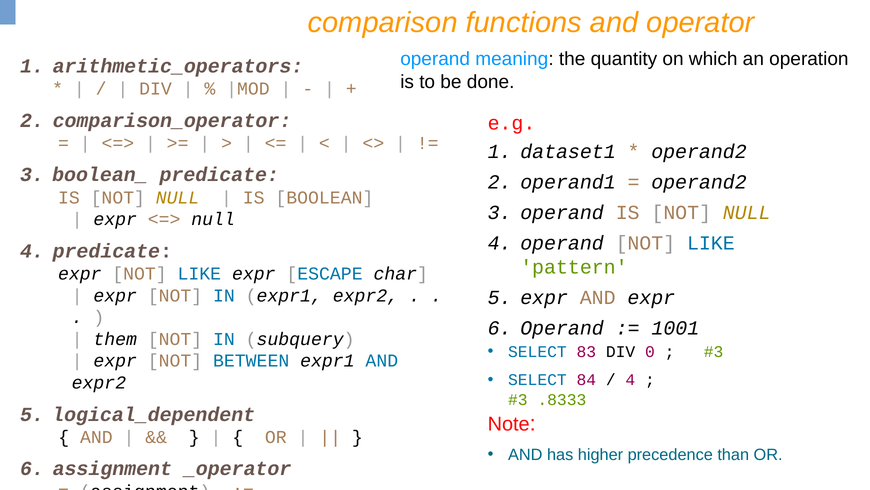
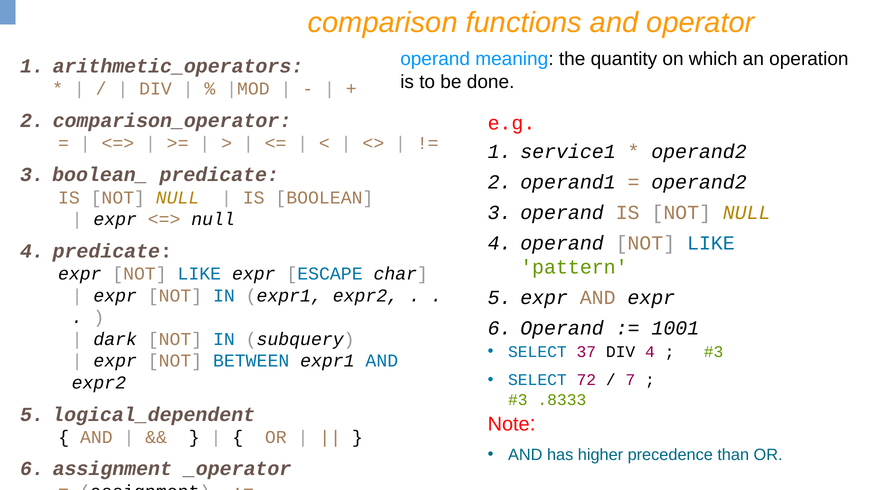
dataset1: dataset1 -> service1
them: them -> dark
83: 83 -> 37
DIV 0: 0 -> 4
84: 84 -> 72
4 at (630, 380): 4 -> 7
